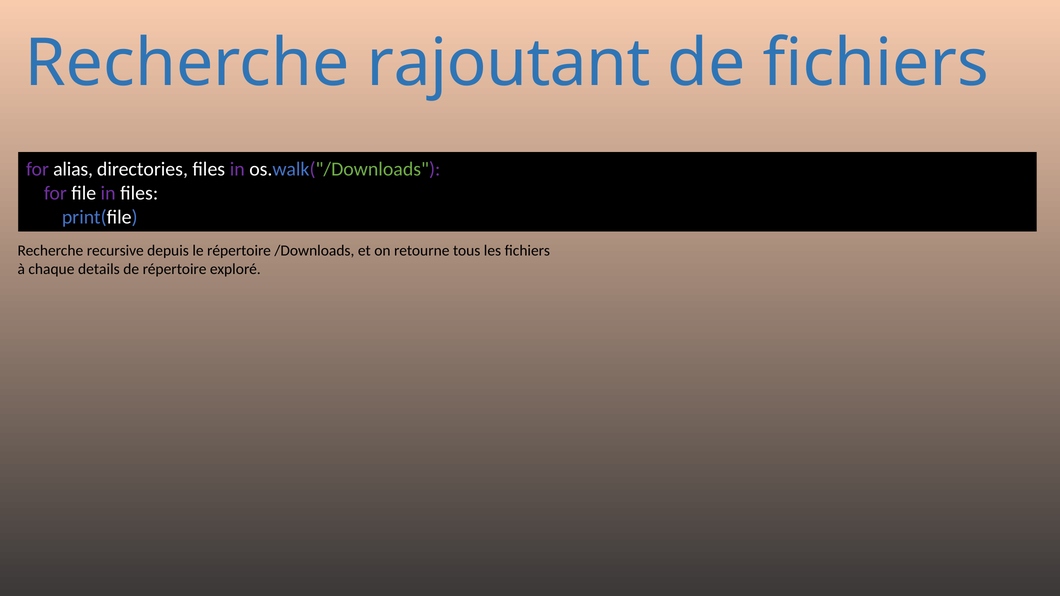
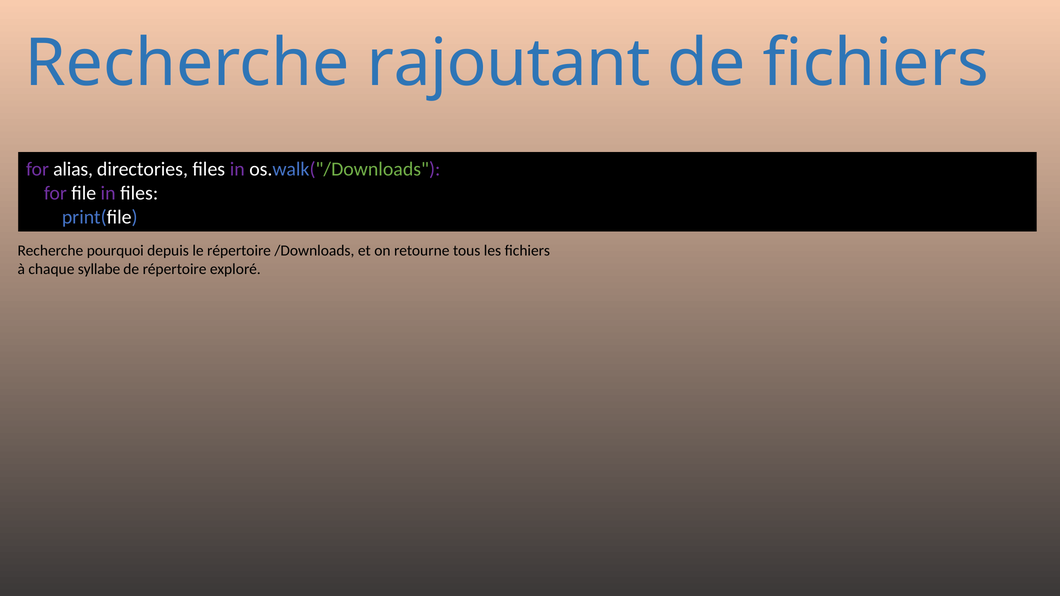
recursive: recursive -> pourquoi
details: details -> syllabe
